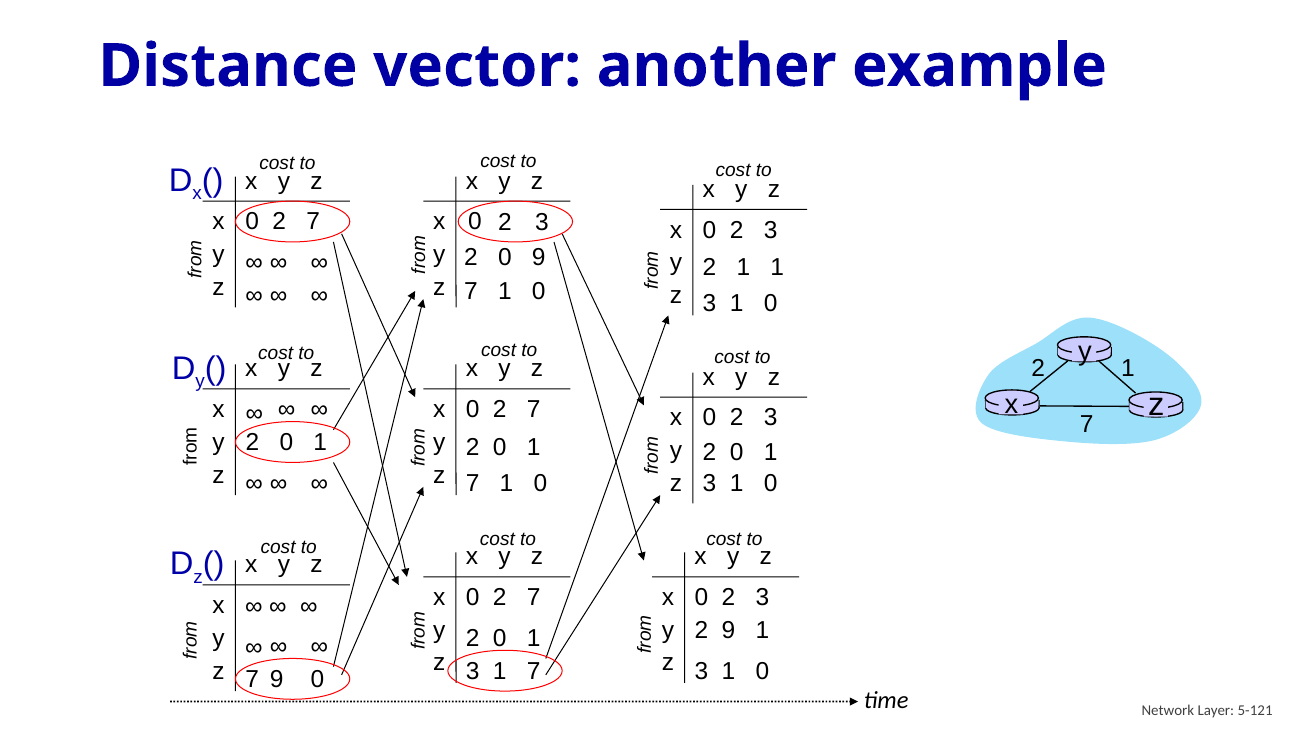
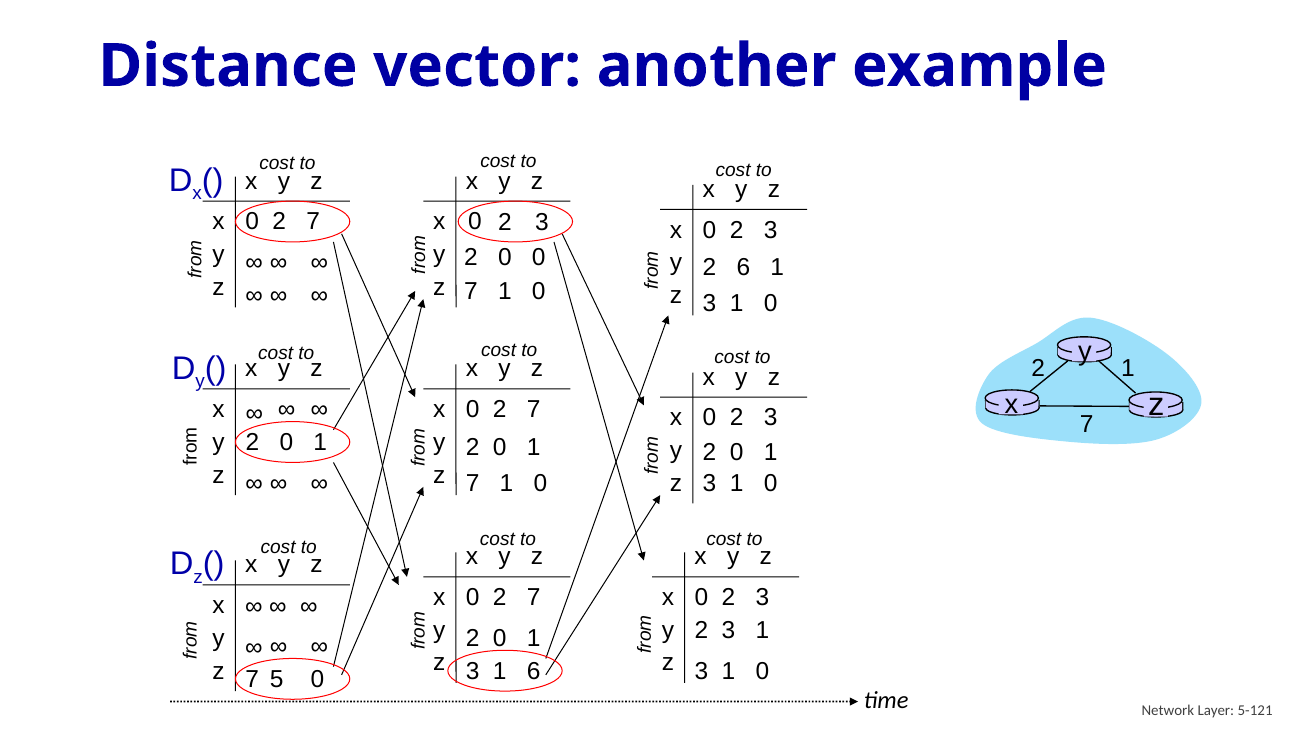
0 9: 9 -> 0
2 1: 1 -> 6
9 at (728, 630): 9 -> 3
3 1 7: 7 -> 6
7 9: 9 -> 5
